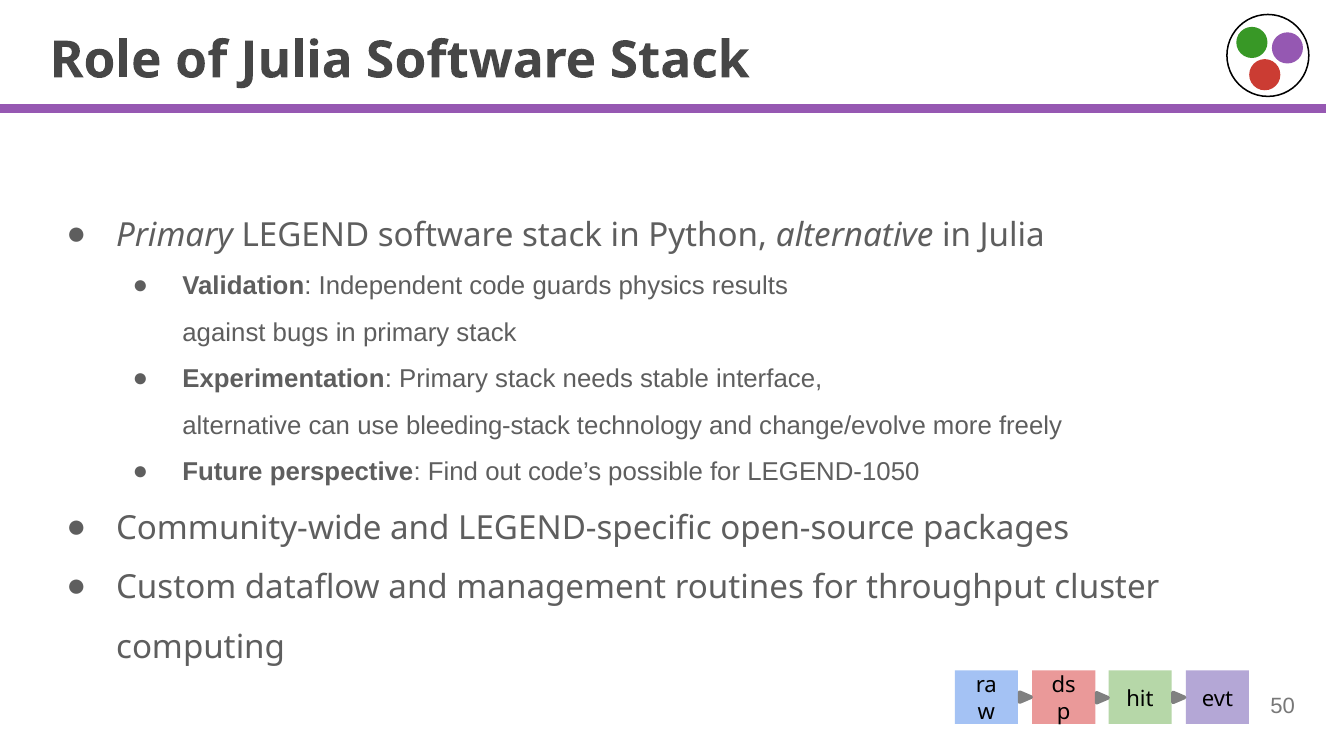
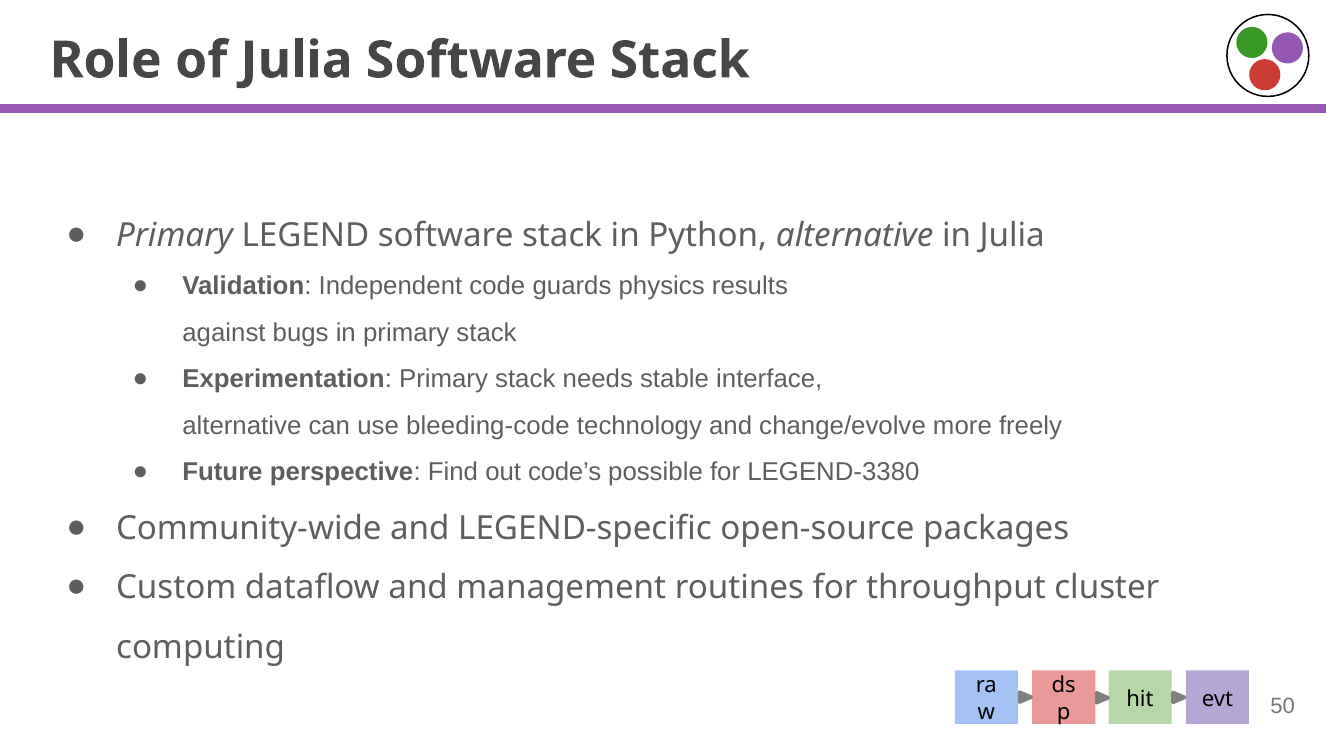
bleeding-stack: bleeding-stack -> bleeding-code
LEGEND-1050: LEGEND-1050 -> LEGEND-3380
